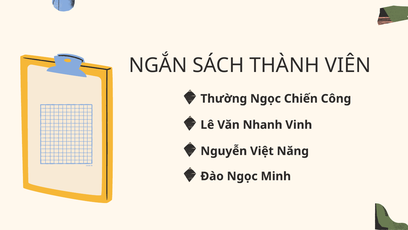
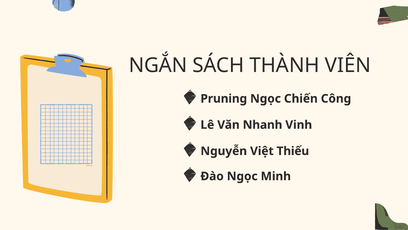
Thường: Thường -> Pruning
Năng: Năng -> Thiếu
